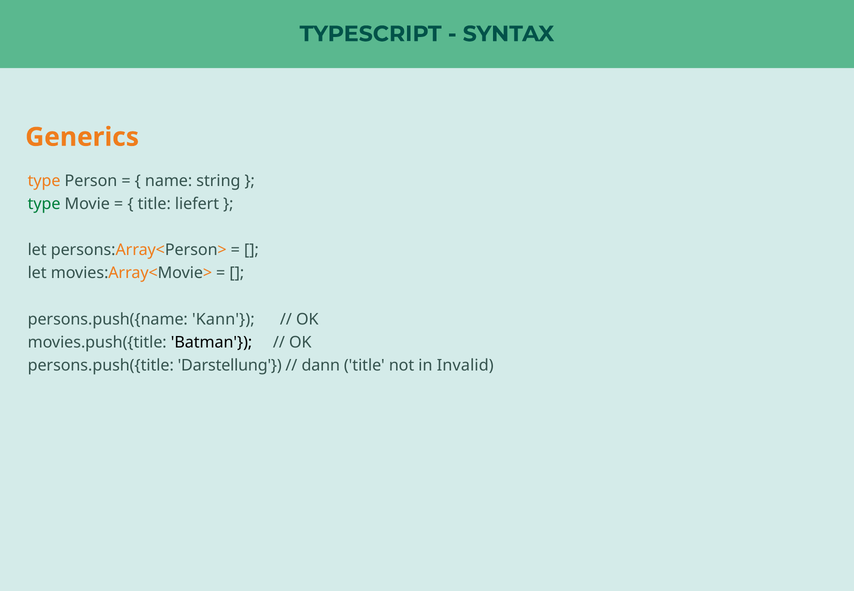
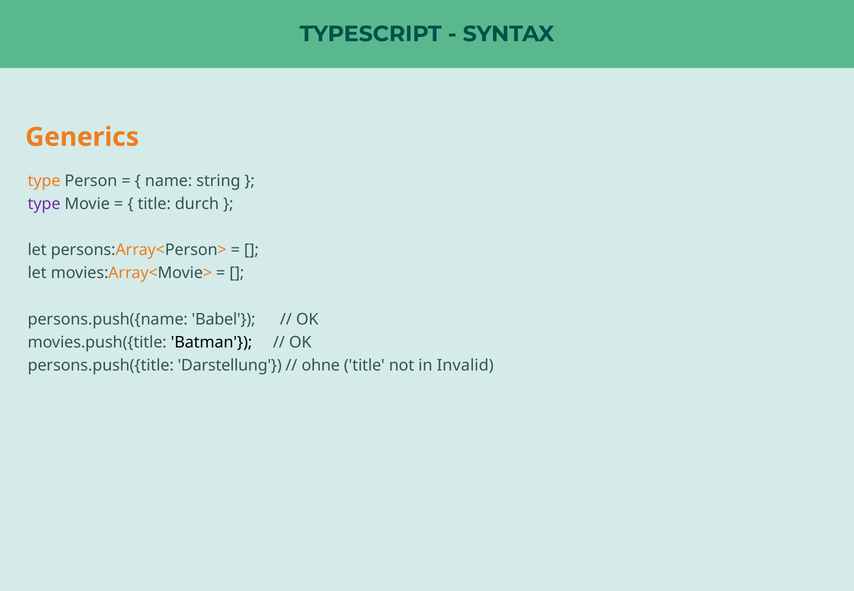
type at (44, 204) colour: green -> purple
liefert: liefert -> durch
Kann: Kann -> Babel
dann: dann -> ohne
